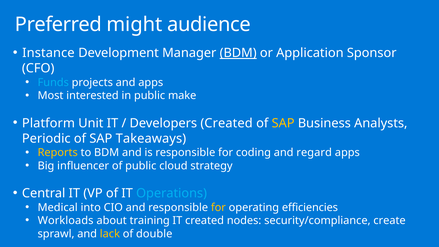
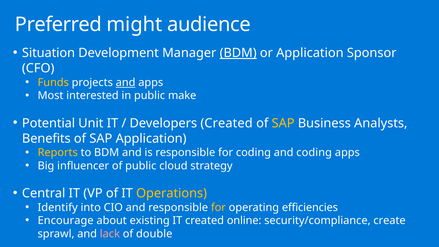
Instance: Instance -> Situation
Funds colour: light blue -> yellow
and at (126, 82) underline: none -> present
Platform: Platform -> Potential
Periodic: Periodic -> Benefits
SAP Takeaways: Takeaways -> Application
and regard: regard -> coding
Operations colour: light blue -> yellow
Medical: Medical -> Identify
Workloads: Workloads -> Encourage
training: training -> existing
nodes: nodes -> online
lack colour: yellow -> pink
